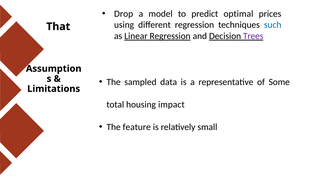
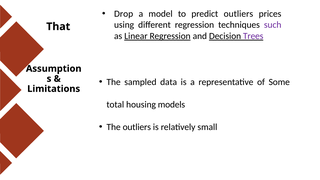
predict optimal: optimal -> outliers
such colour: blue -> purple
impact: impact -> models
The feature: feature -> outliers
